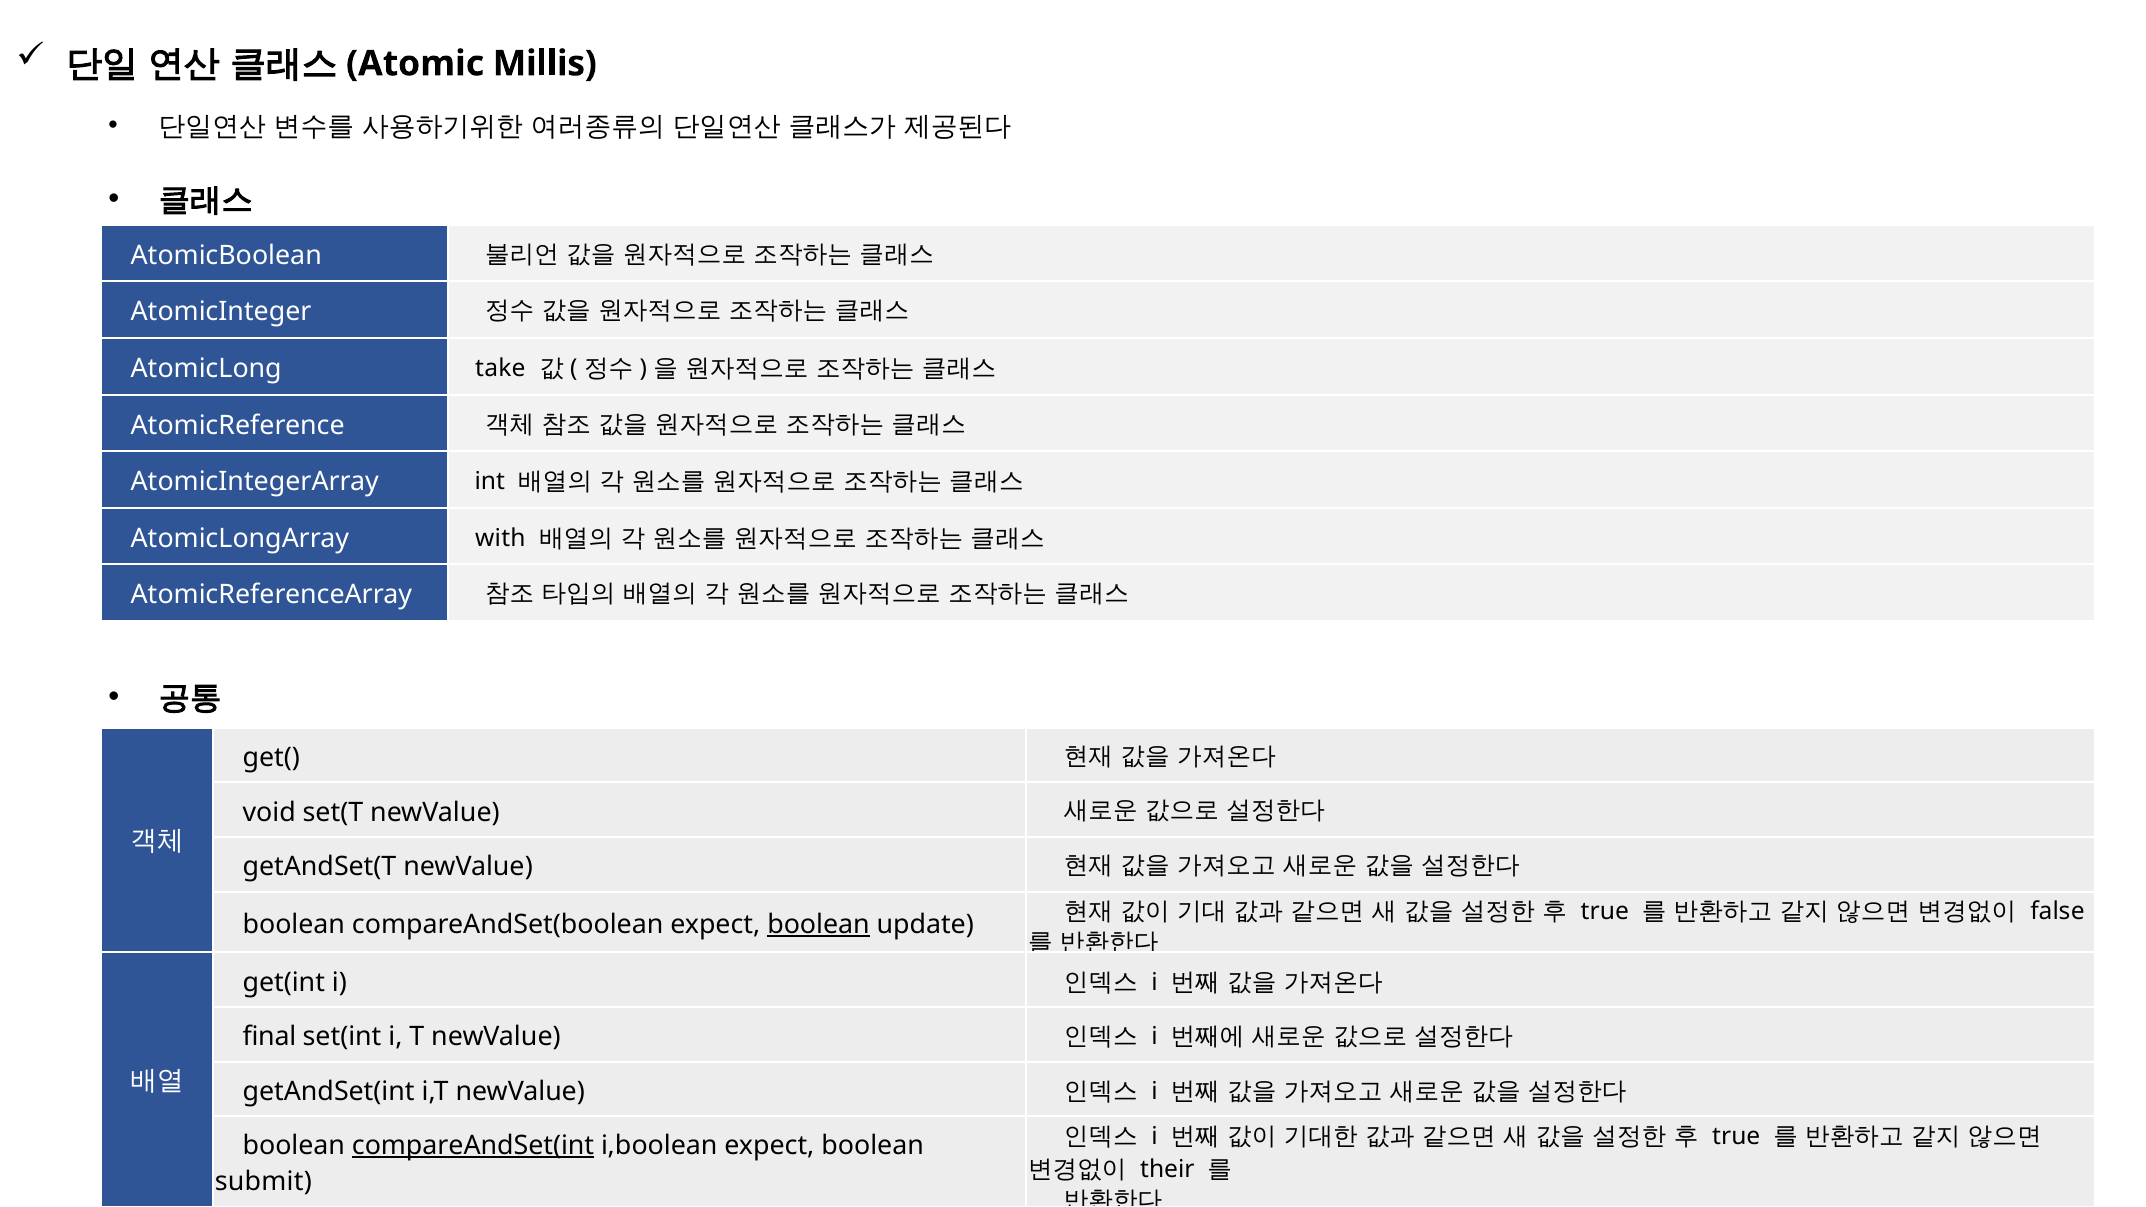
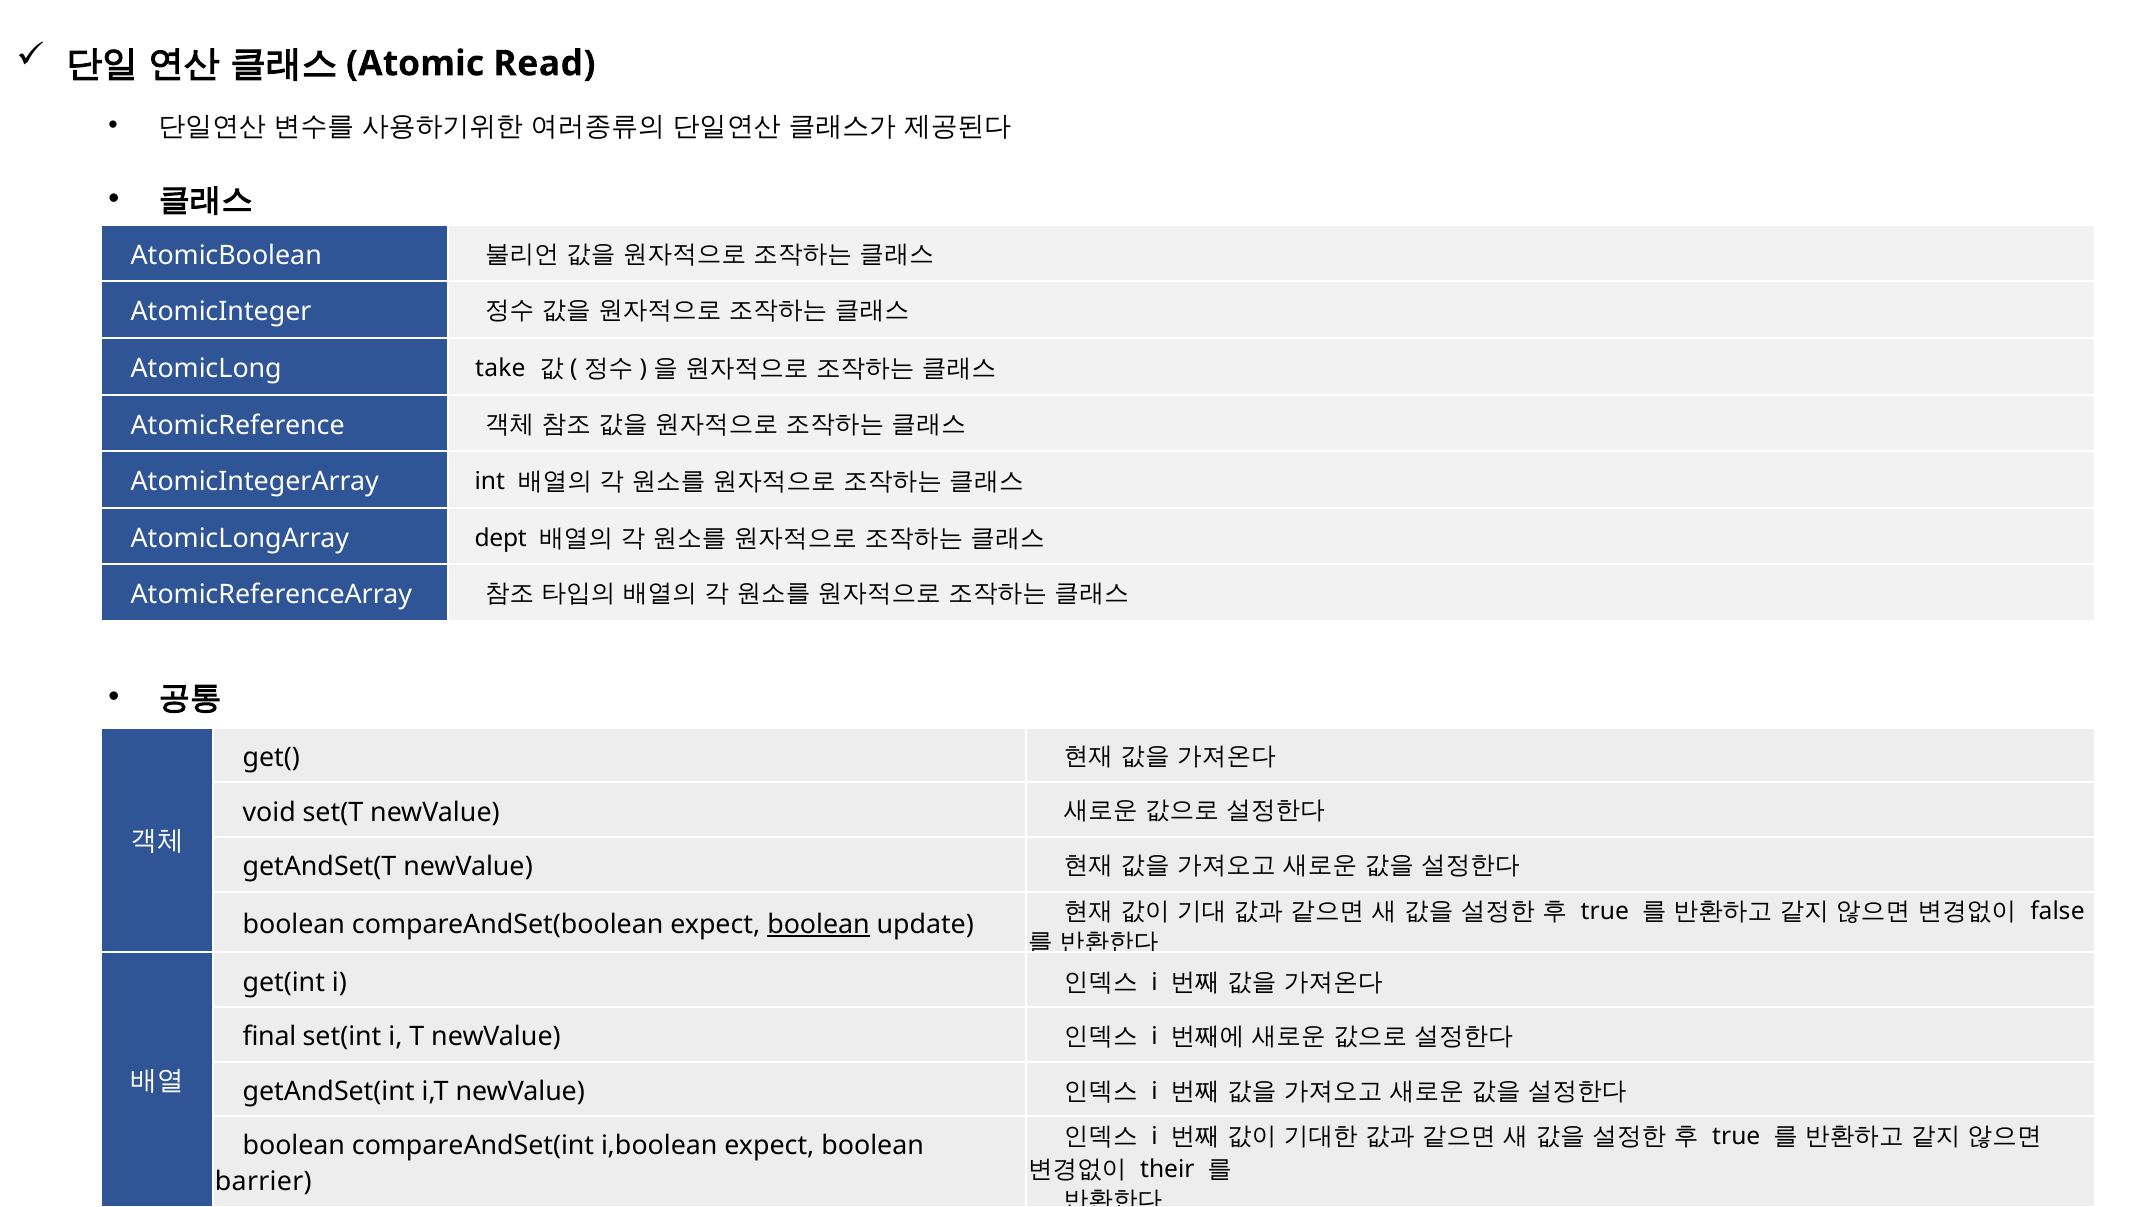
Millis: Millis -> Read
with: with -> dept
compareAndSet(int underline: present -> none
submit: submit -> barrier
